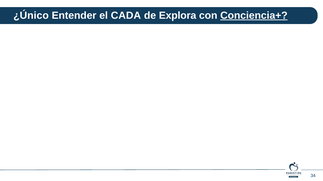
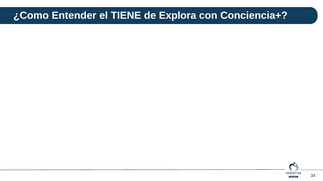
¿Único: ¿Único -> ¿Como
CADA: CADA -> TIENE
Conciencia+ underline: present -> none
